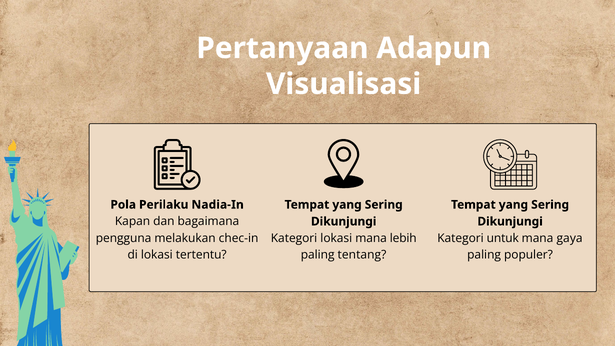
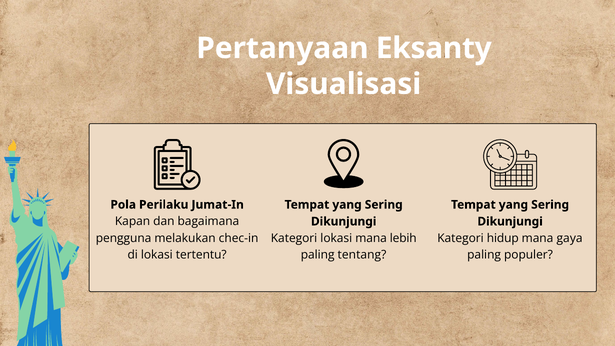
Adapun: Adapun -> Eksanty
Nadia-In: Nadia-In -> Jumat-In
untuk: untuk -> hidup
